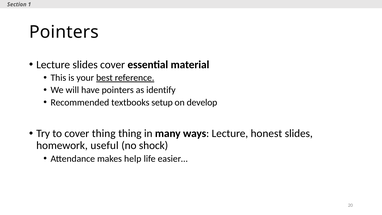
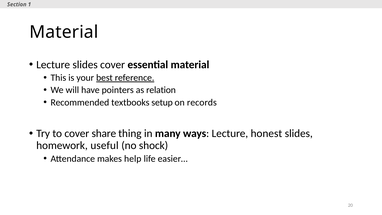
Pointers at (64, 32): Pointers -> Material
identify: identify -> relation
develop: develop -> records
cover thing: thing -> share
